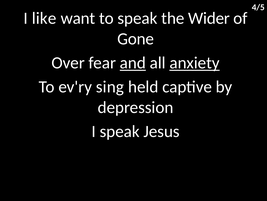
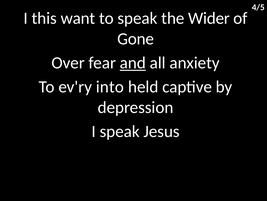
like: like -> this
anxiety underline: present -> none
sing: sing -> into
